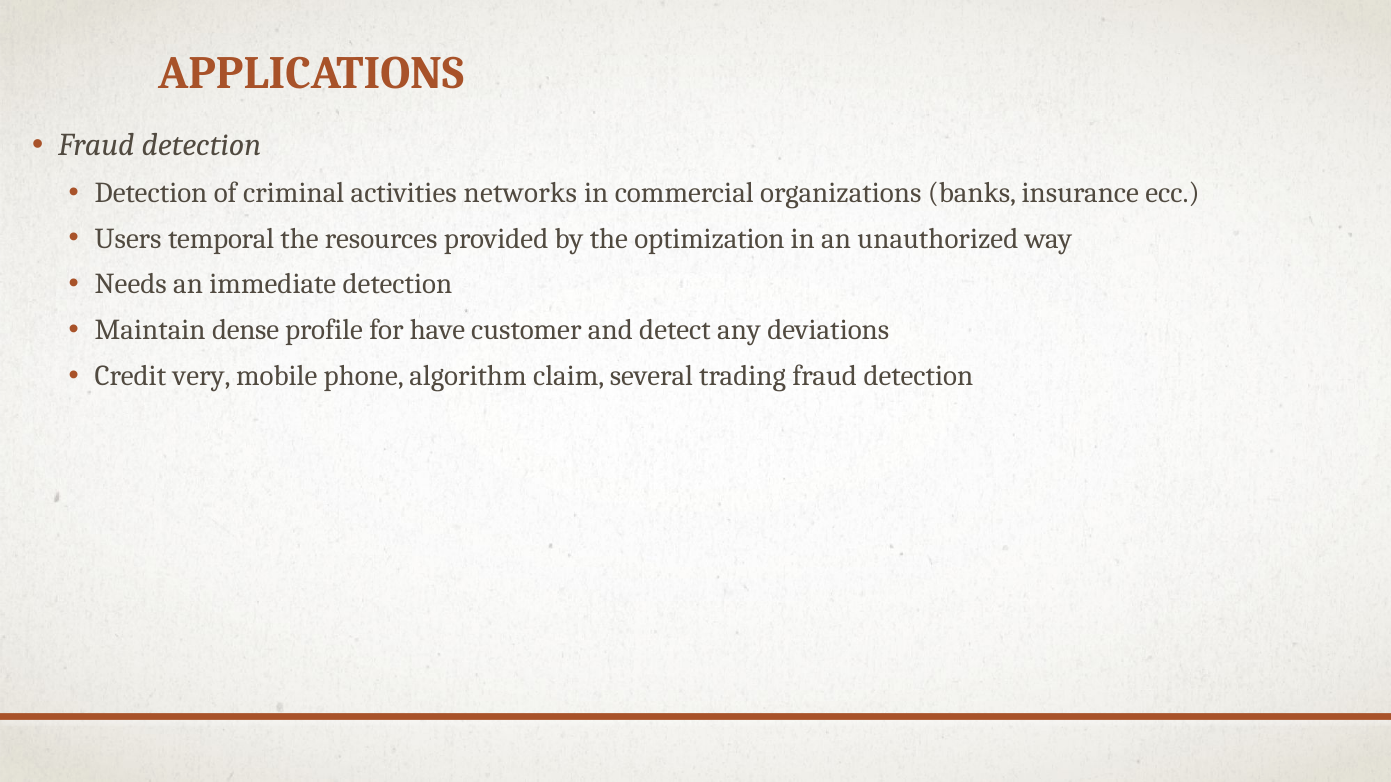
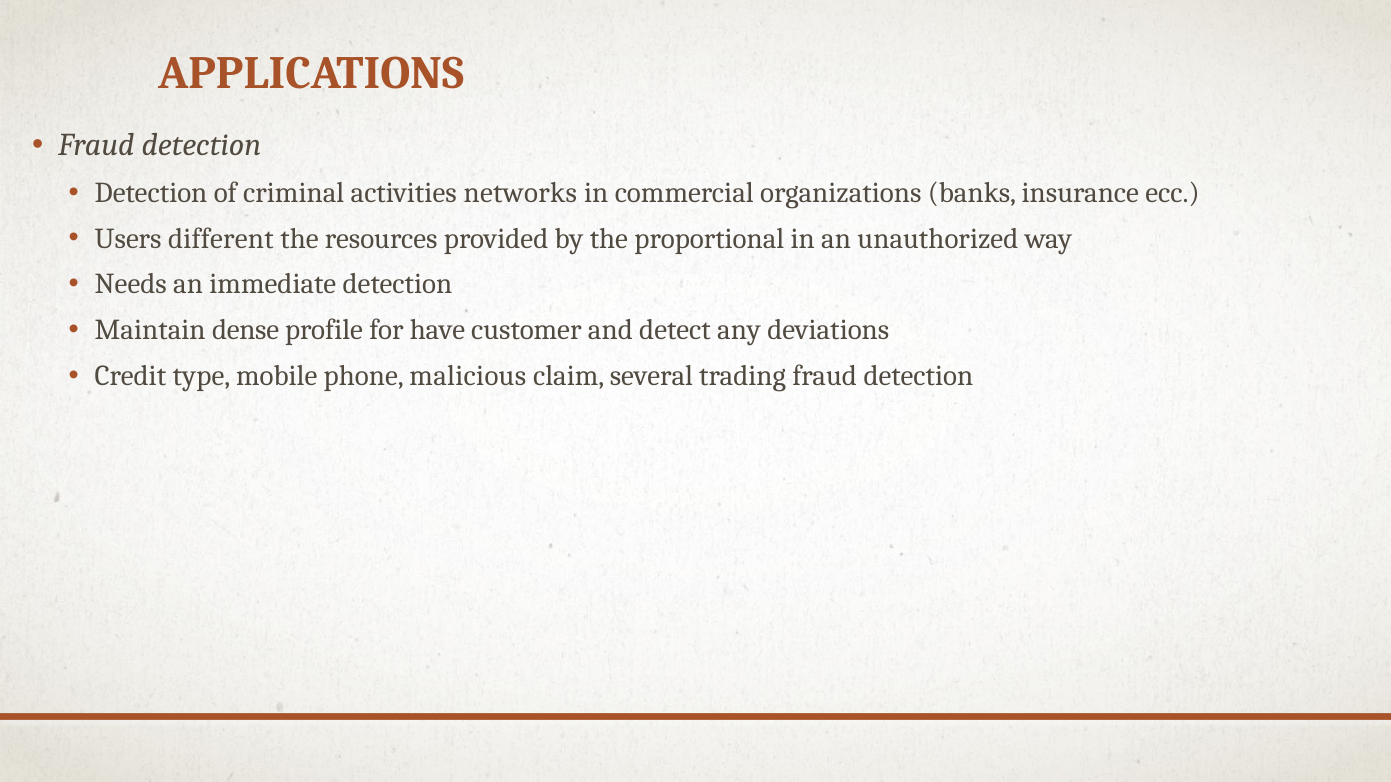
temporal: temporal -> different
optimization: optimization -> proportional
very: very -> type
algorithm: algorithm -> malicious
